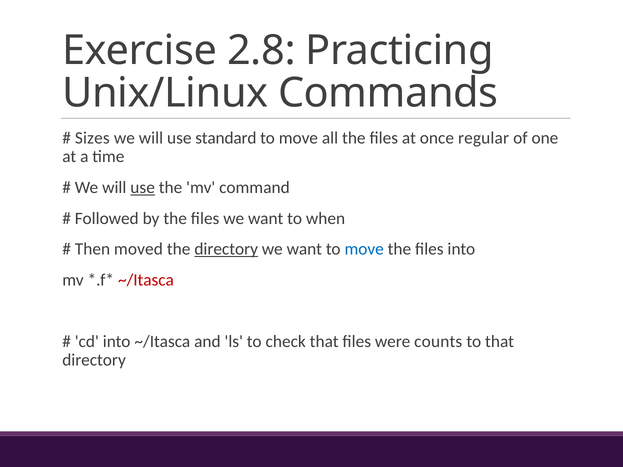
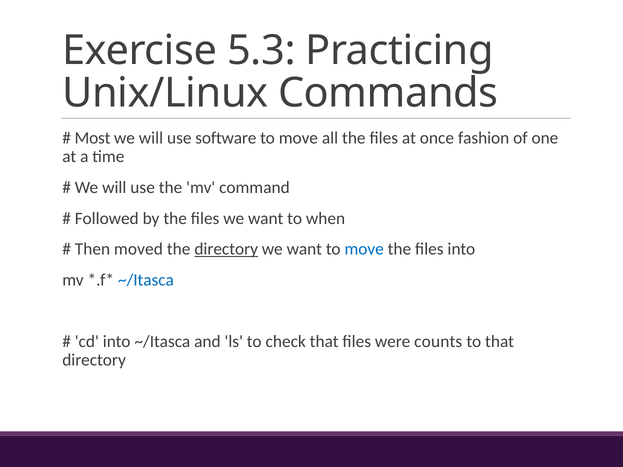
2.8: 2.8 -> 5.3
Sizes: Sizes -> Most
standard: standard -> software
regular: regular -> fashion
use at (143, 188) underline: present -> none
~/Itasca at (146, 280) colour: red -> blue
